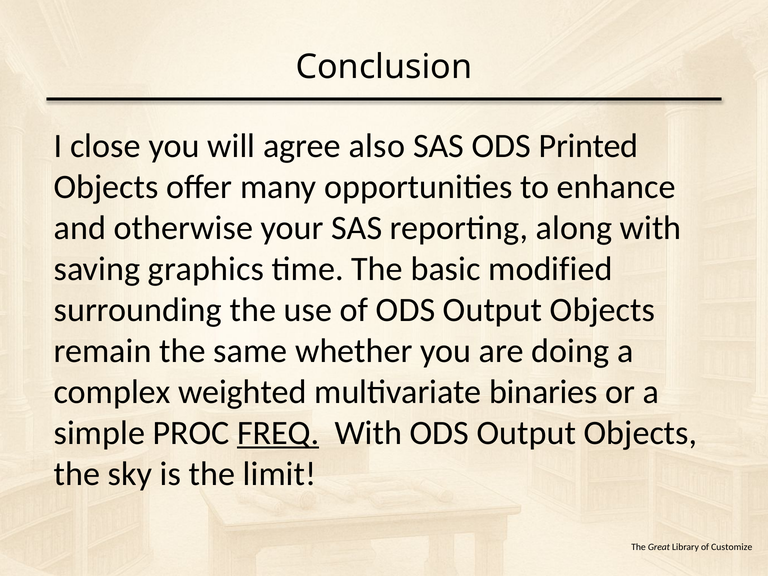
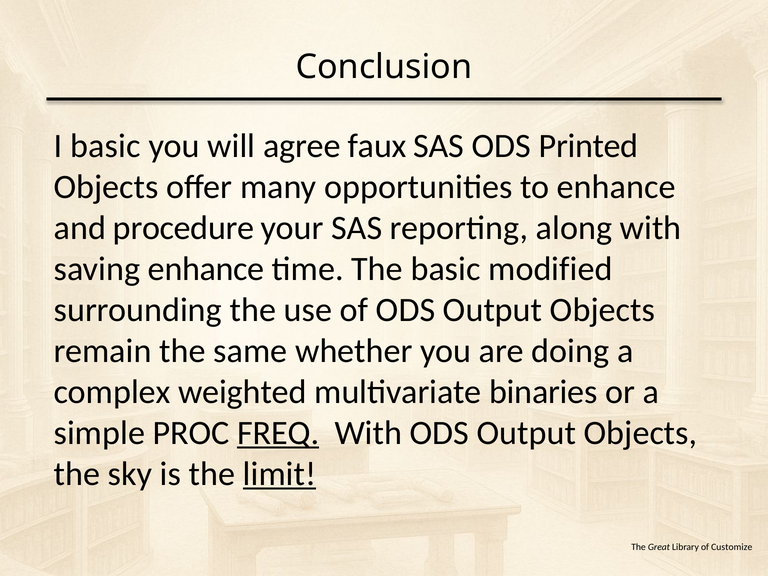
I close: close -> basic
also: also -> faux
otherwise: otherwise -> procedure
saving graphics: graphics -> enhance
limit underline: none -> present
